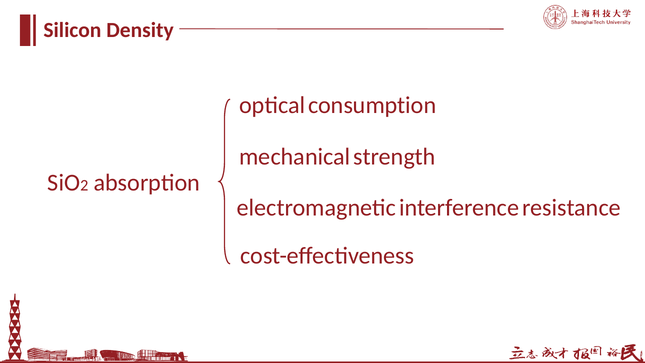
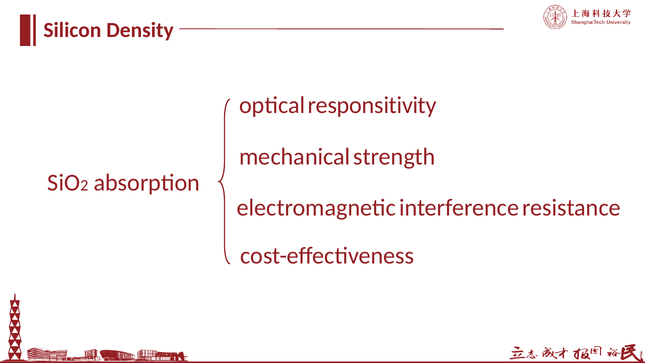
consumption: consumption -> responsitivity
